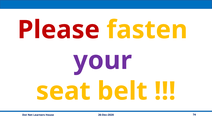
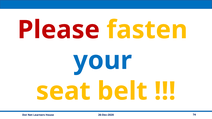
your colour: purple -> blue
